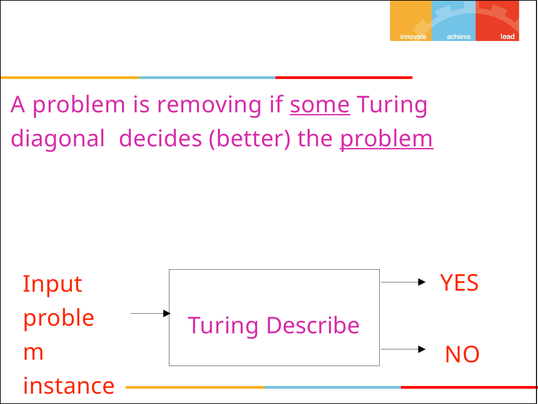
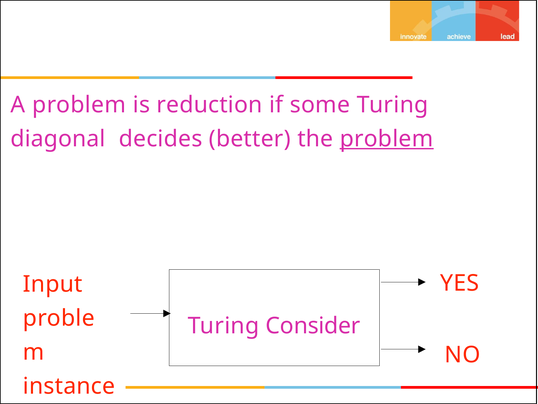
removing: removing -> reduction
some underline: present -> none
Describe: Describe -> Consider
